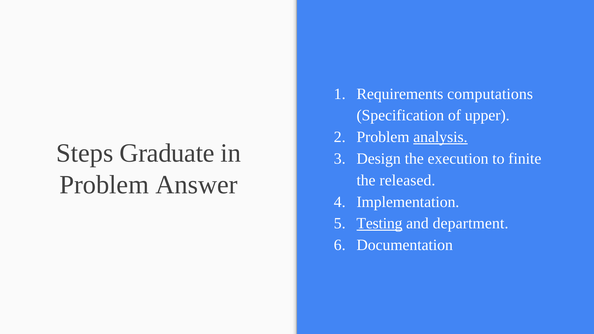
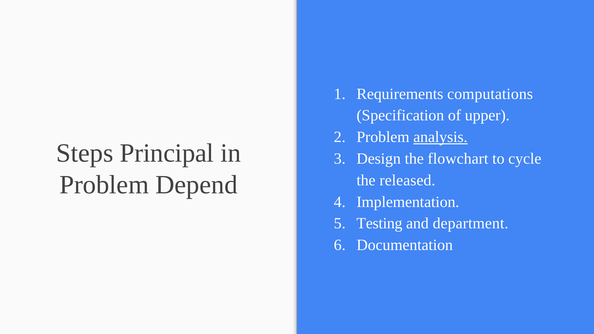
Graduate: Graduate -> Principal
execution: execution -> flowchart
finite: finite -> cycle
Answer: Answer -> Depend
Testing underline: present -> none
